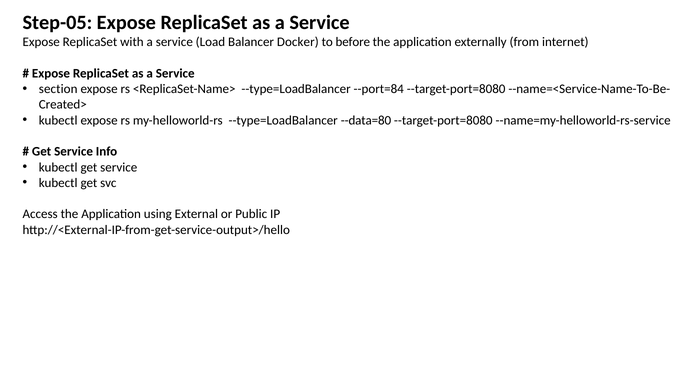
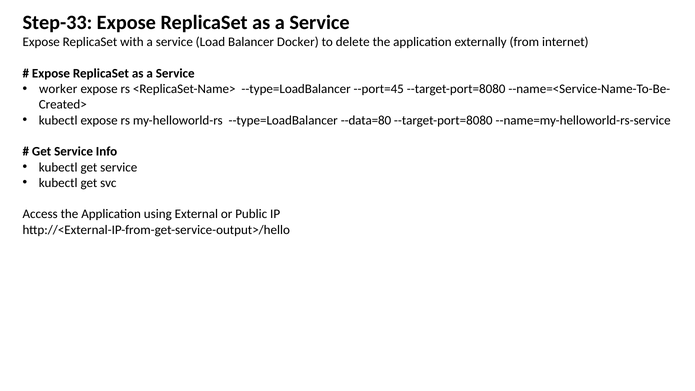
Step-05: Step-05 -> Step-33
before: before -> delete
section: section -> worker
--port=84: --port=84 -> --port=45
